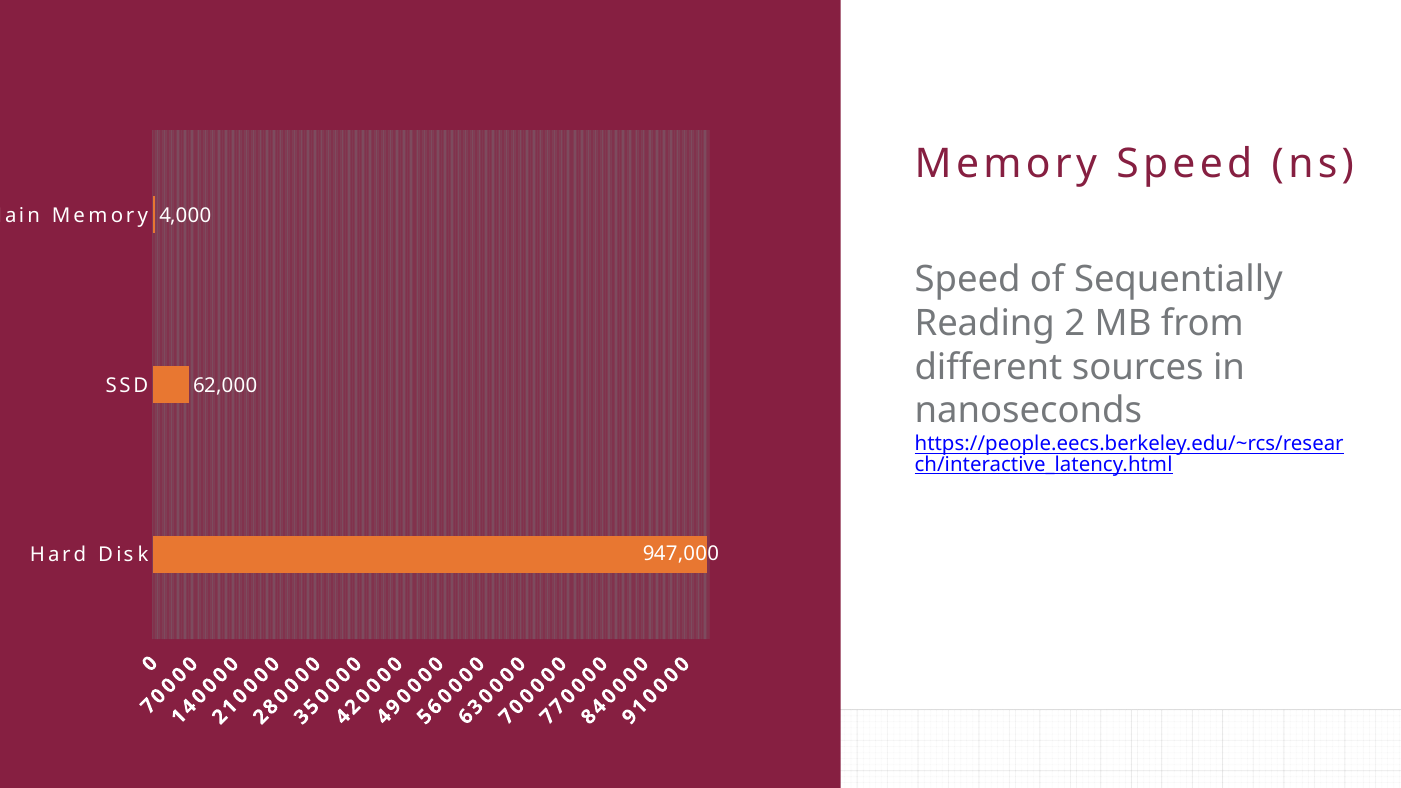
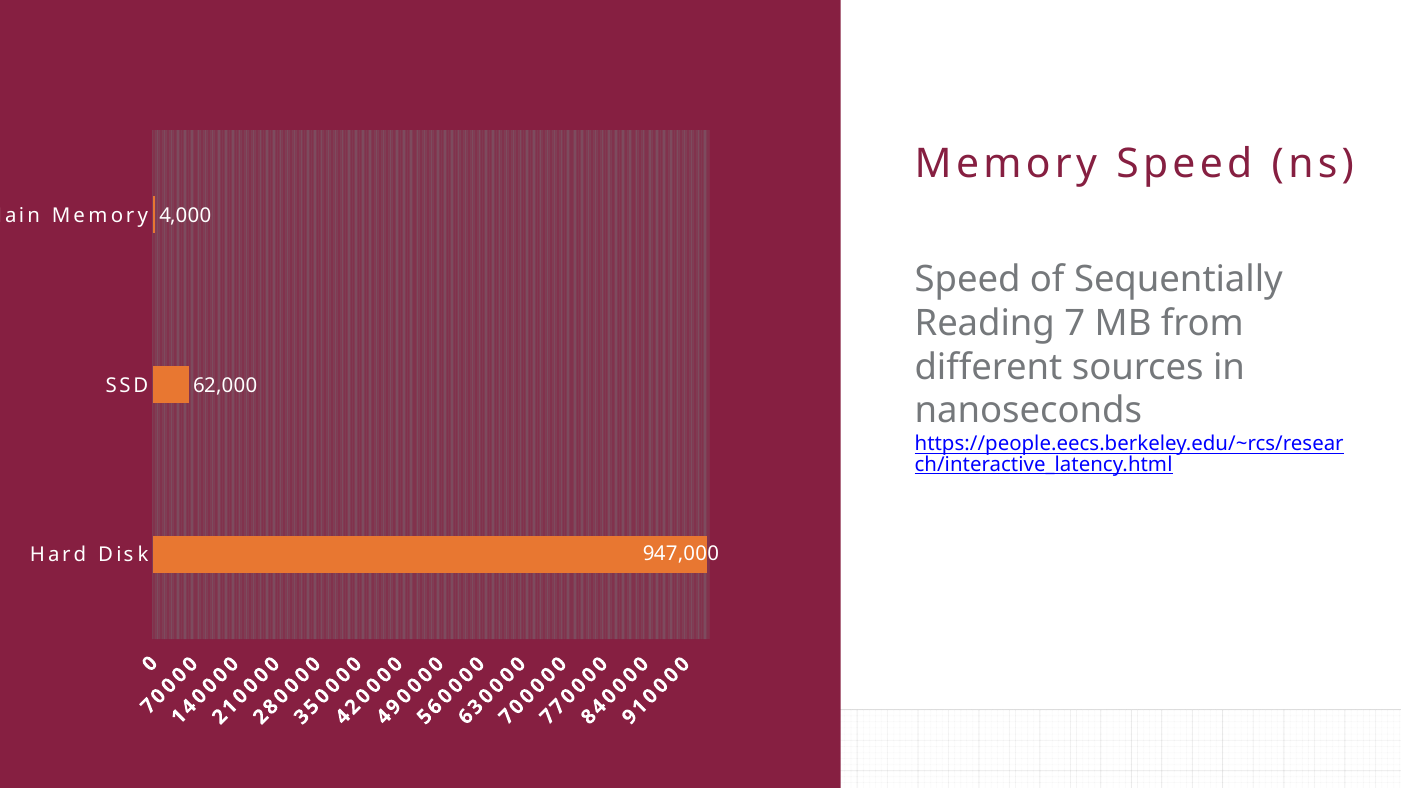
Reading 2: 2 -> 7
